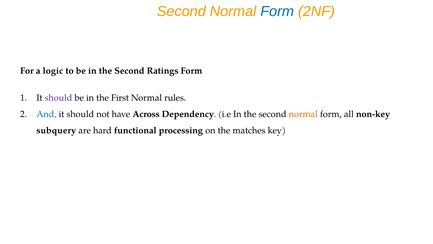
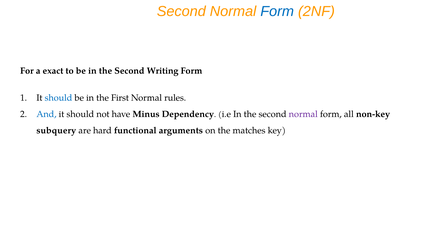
logic: logic -> exact
Ratings: Ratings -> Writing
should at (58, 98) colour: purple -> blue
Across: Across -> Minus
normal at (303, 114) colour: orange -> purple
processing: processing -> arguments
